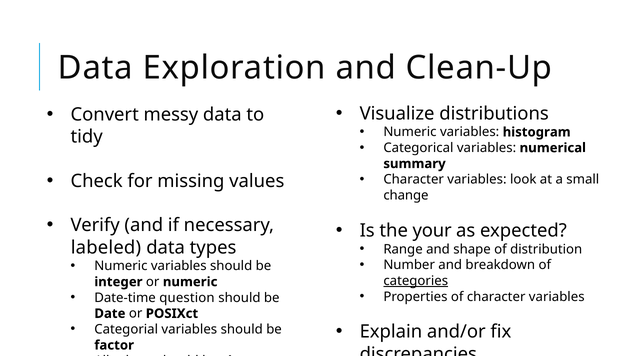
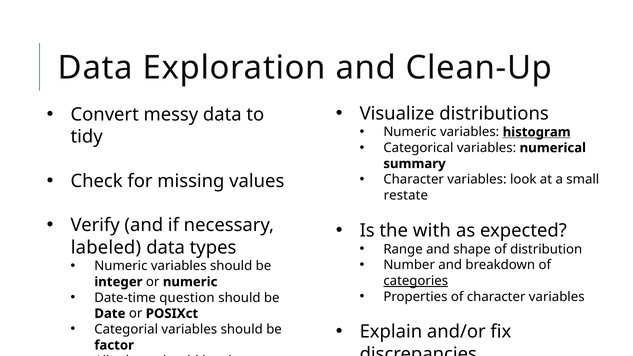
histogram underline: none -> present
change: change -> restate
your: your -> with
